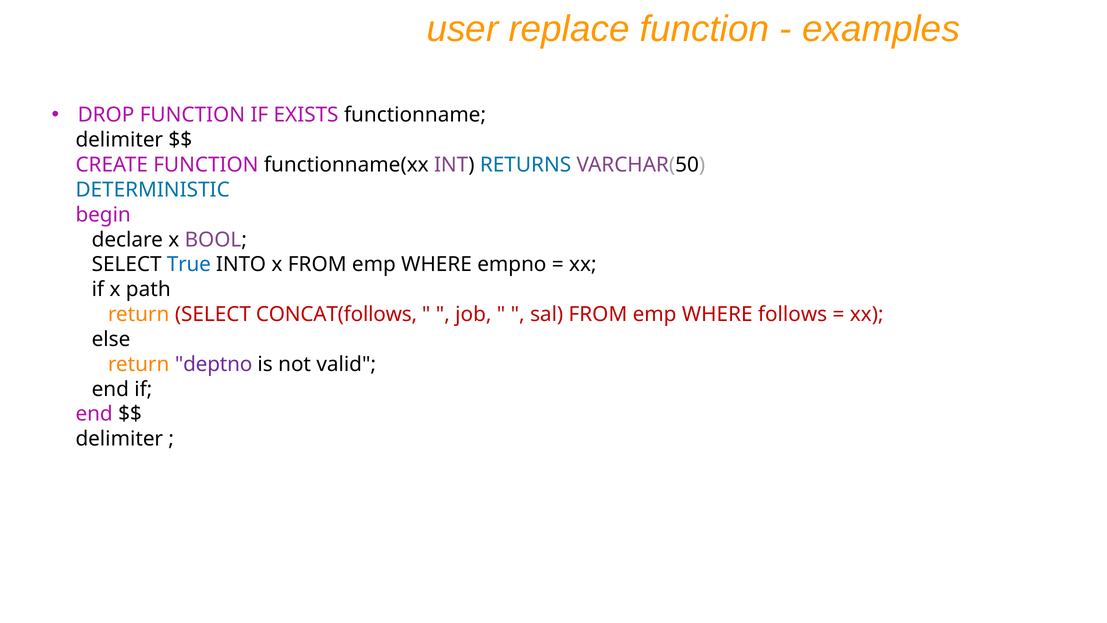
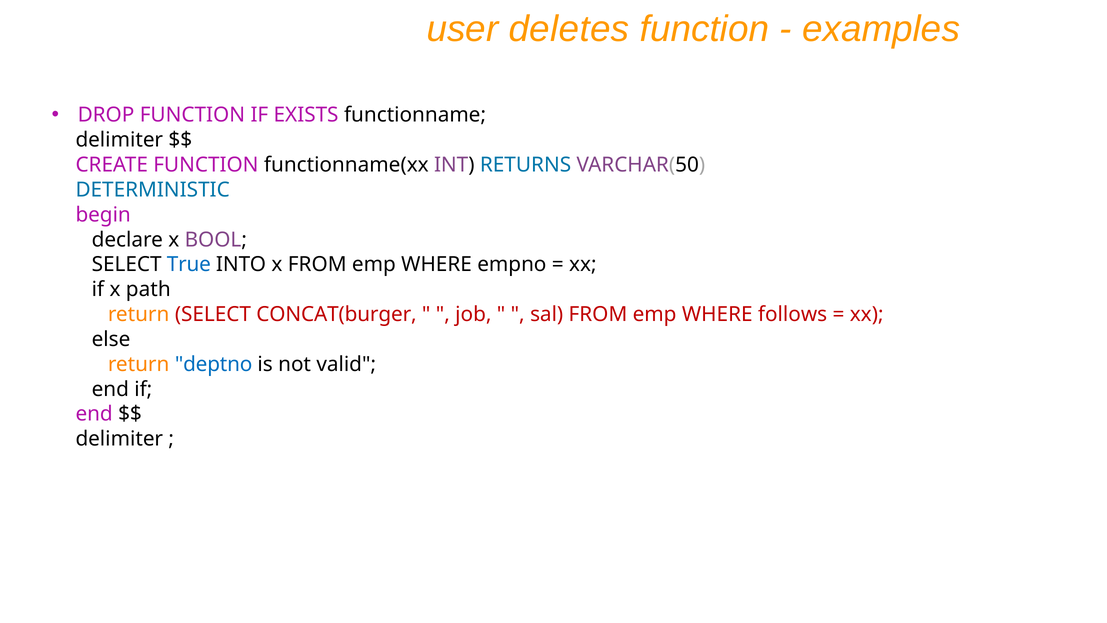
replace: replace -> deletes
CONCAT(follows: CONCAT(follows -> CONCAT(burger
deptno colour: purple -> blue
